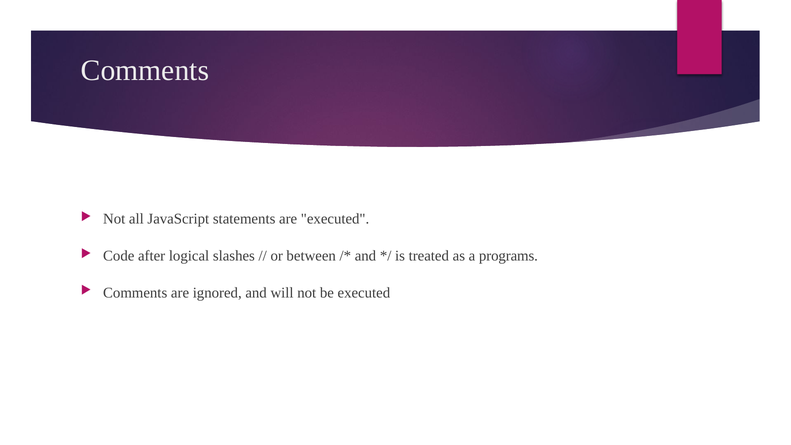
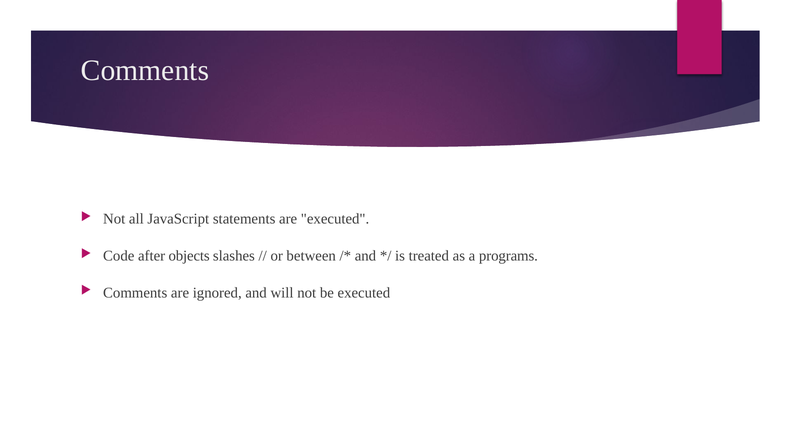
logical: logical -> objects
